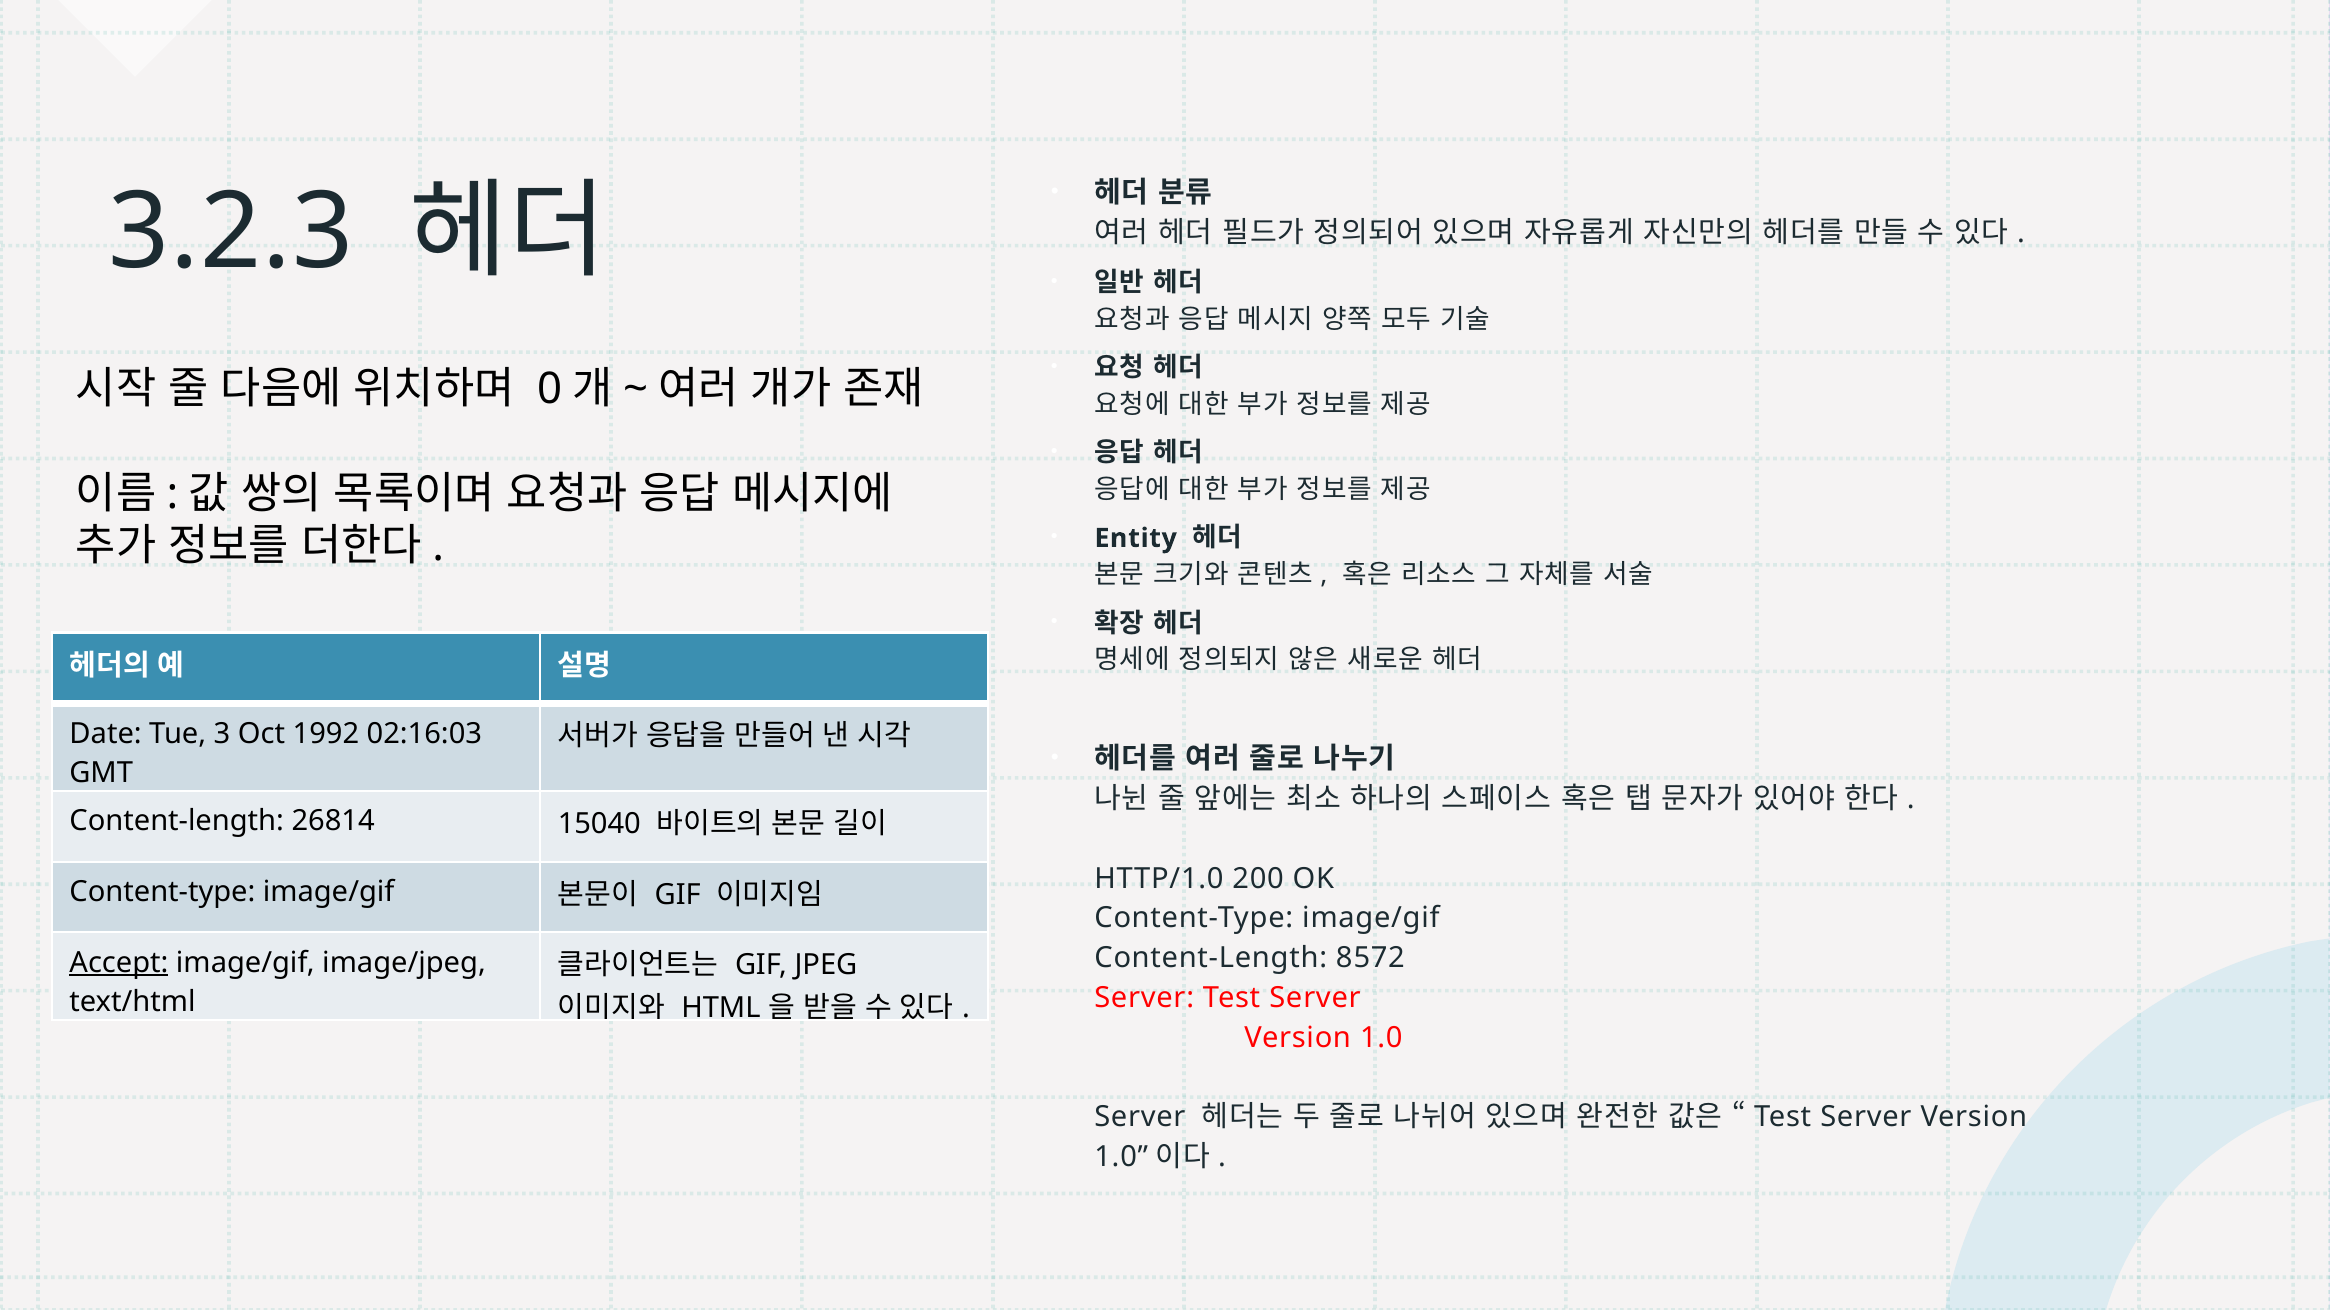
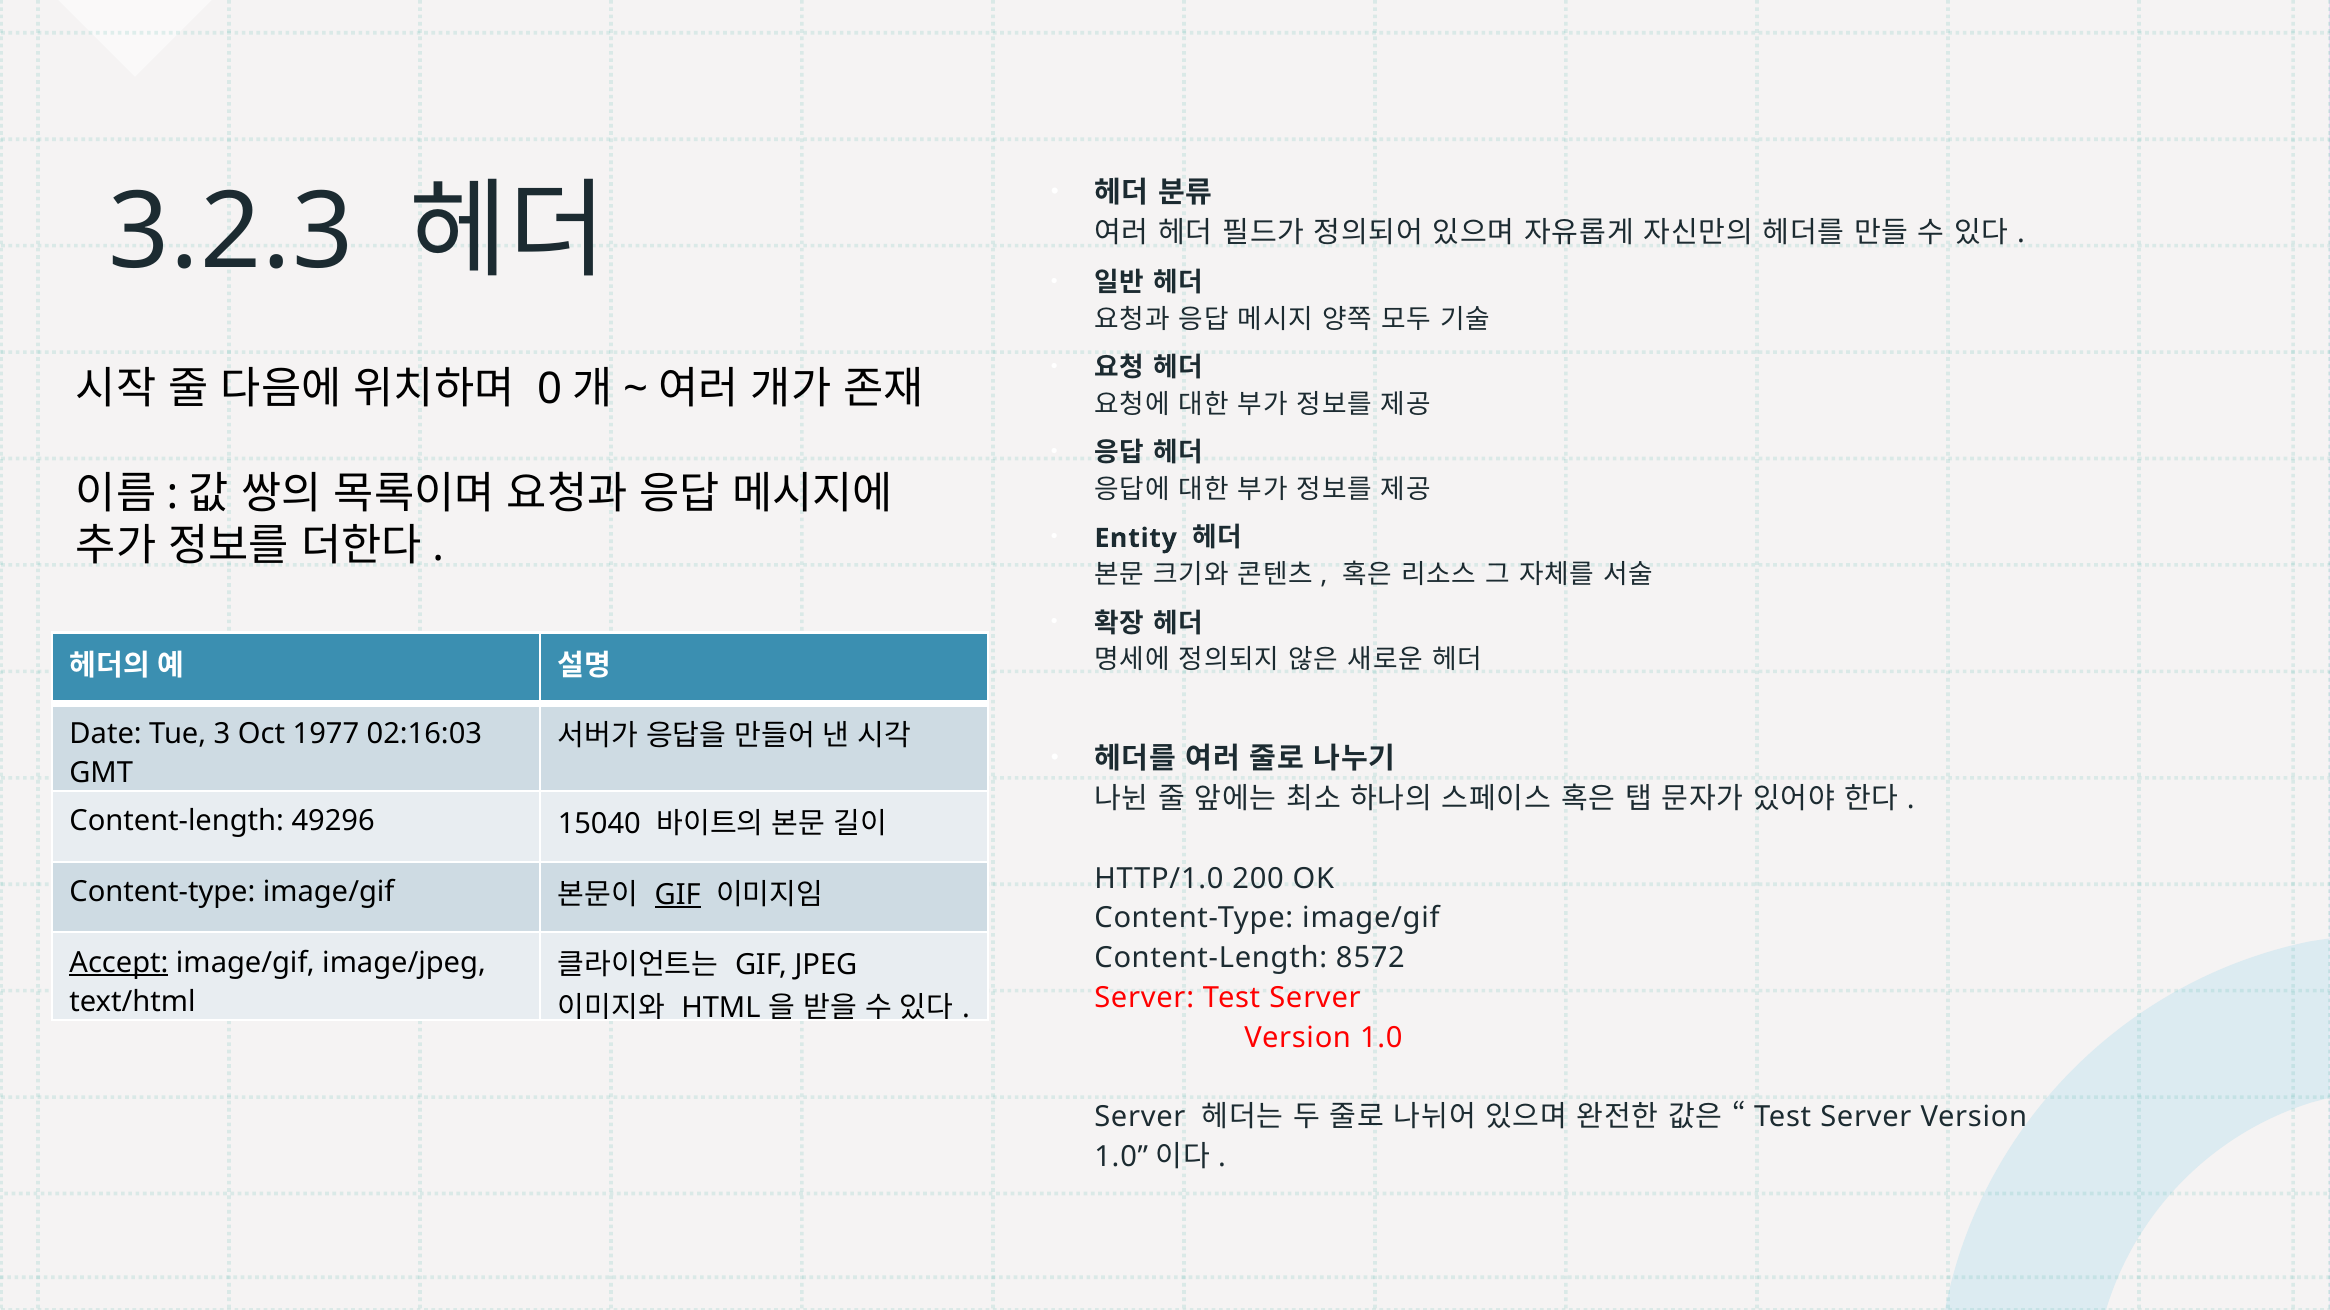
1992: 1992 -> 1977
26814: 26814 -> 49296
GIF at (678, 895) underline: none -> present
